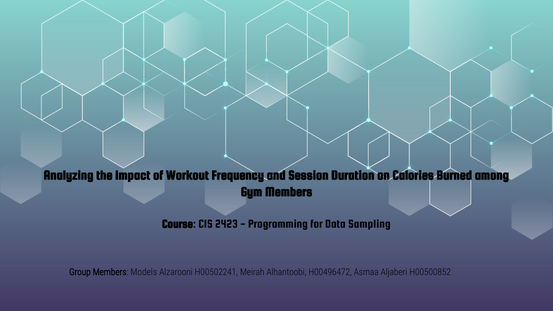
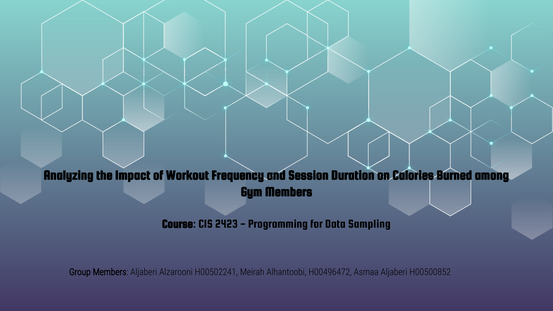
Members Models: Models -> Aljaberi
